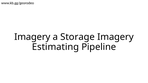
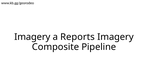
Storage: Storage -> Reports
Estimating: Estimating -> Composite
